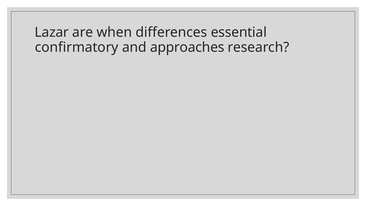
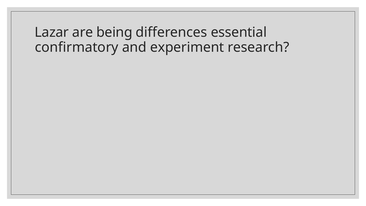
when: when -> being
approaches: approaches -> experiment
